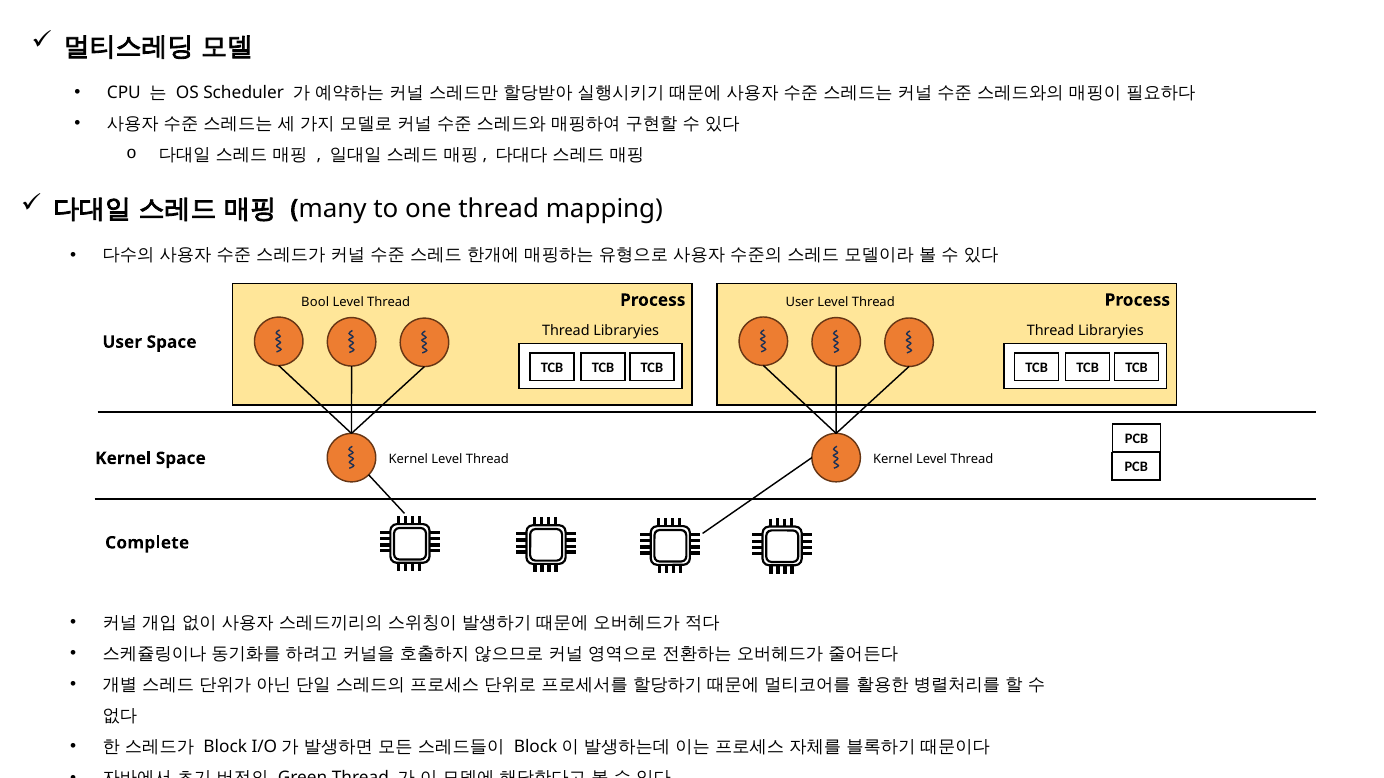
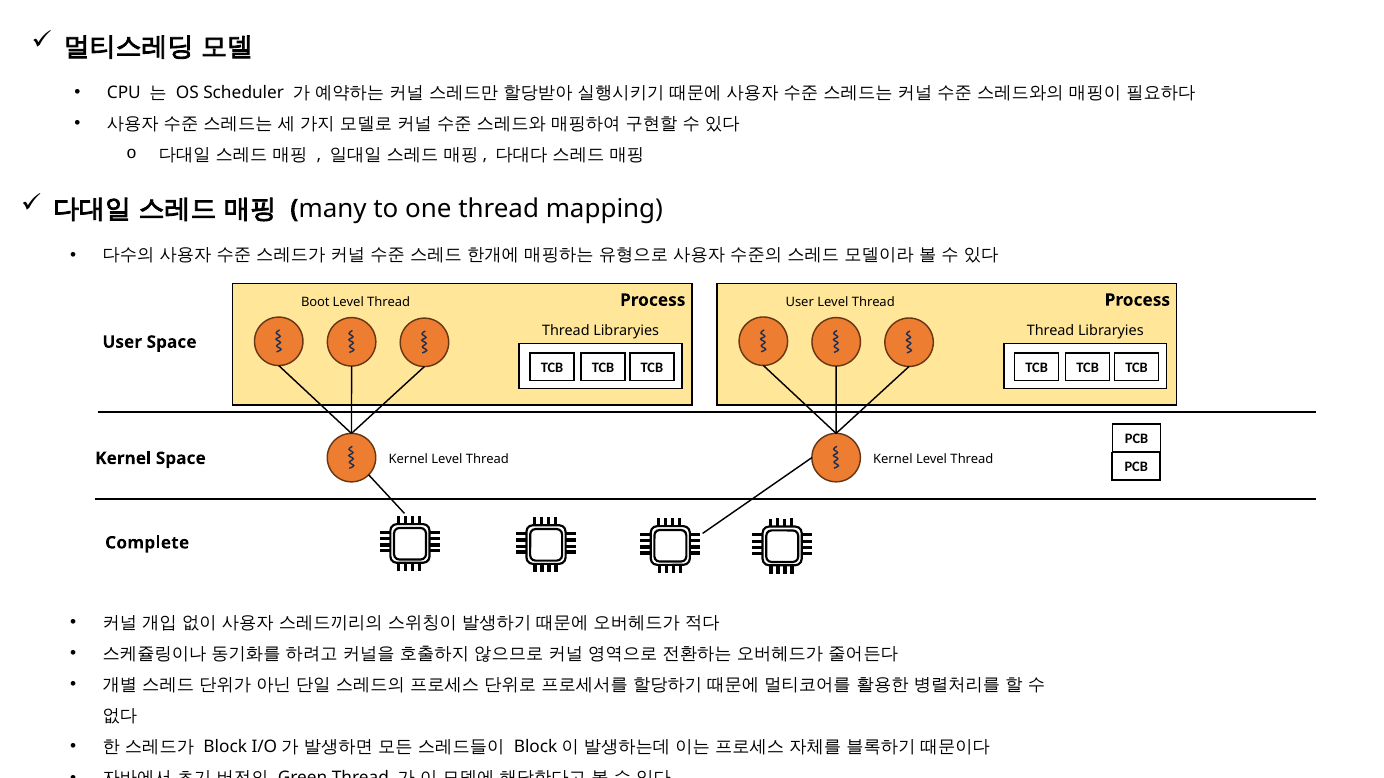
Bool: Bool -> Boot
